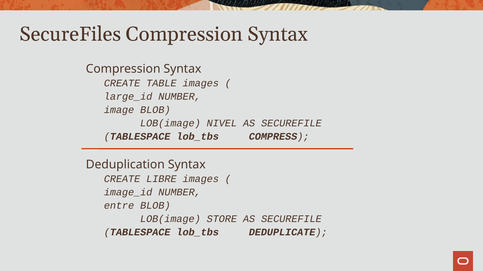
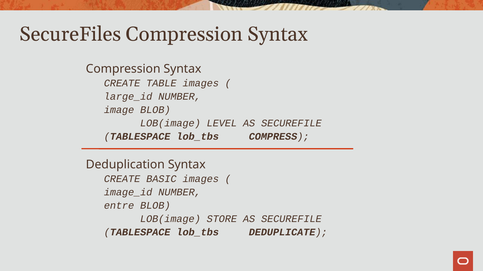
NIVEL: NIVEL -> LEVEL
LIBRE: LIBRE -> BASIC
